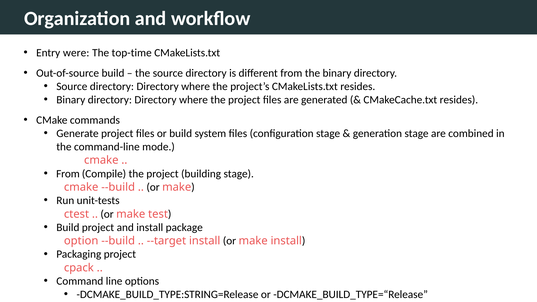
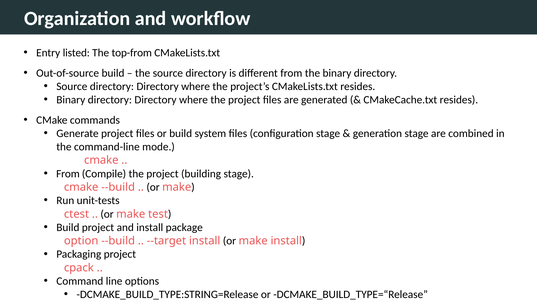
were: were -> listed
top-time: top-time -> top-from
